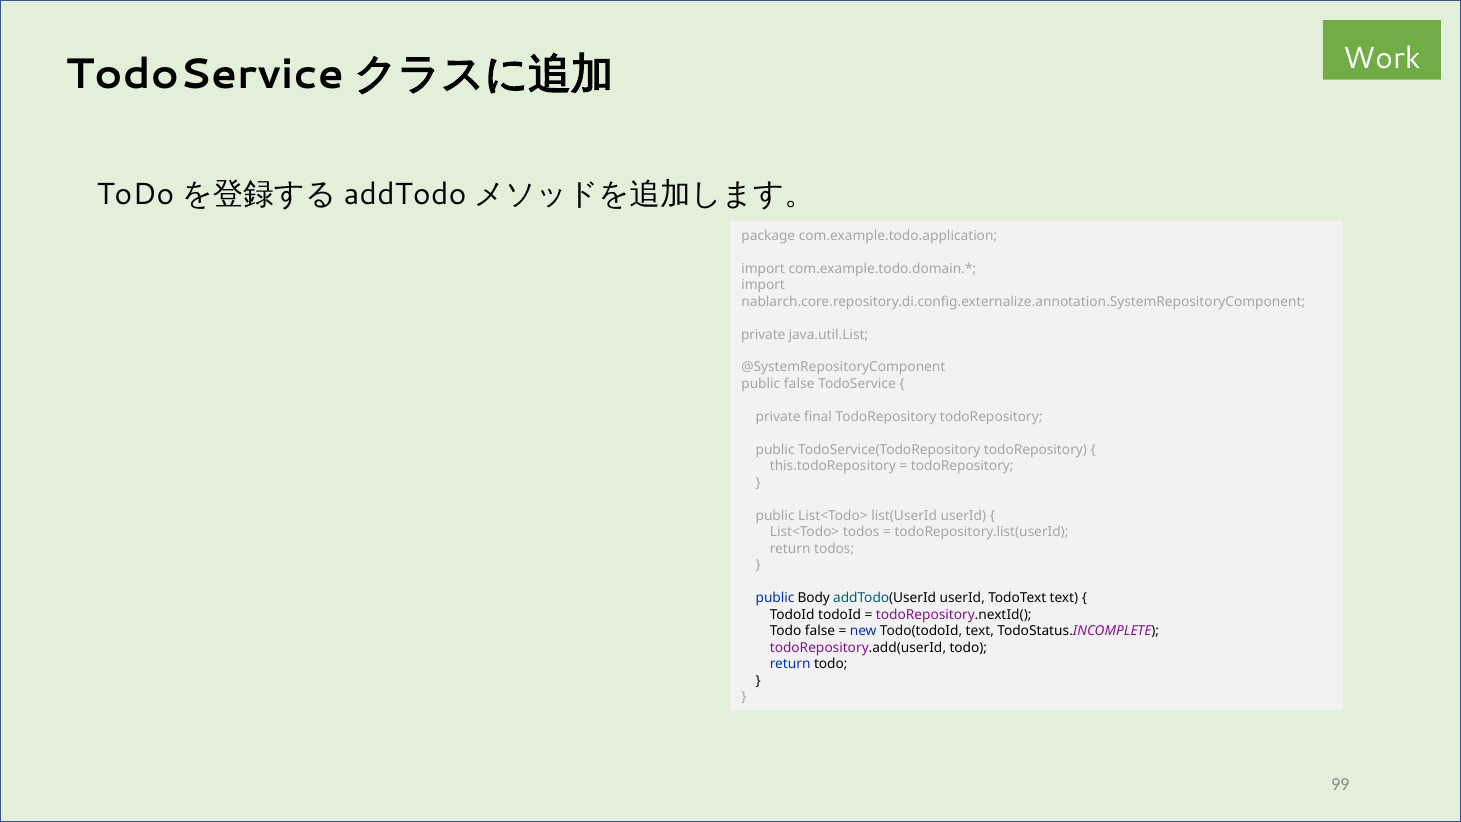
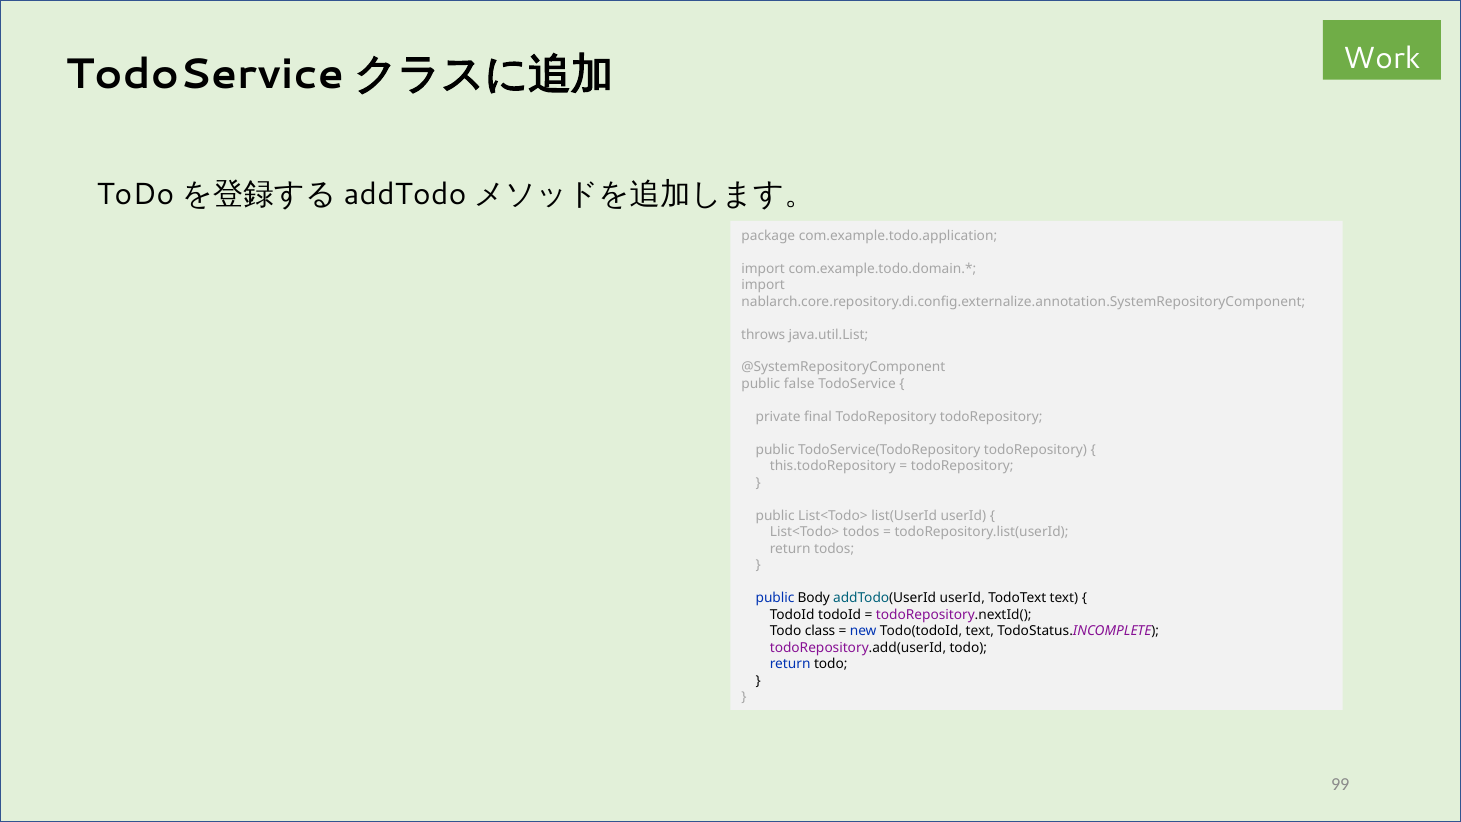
private at (763, 334): private -> throws
Todo false: false -> class
